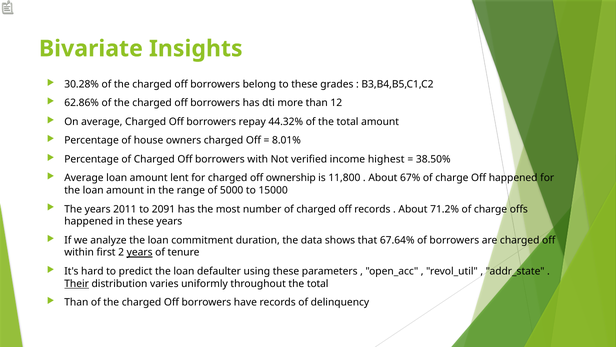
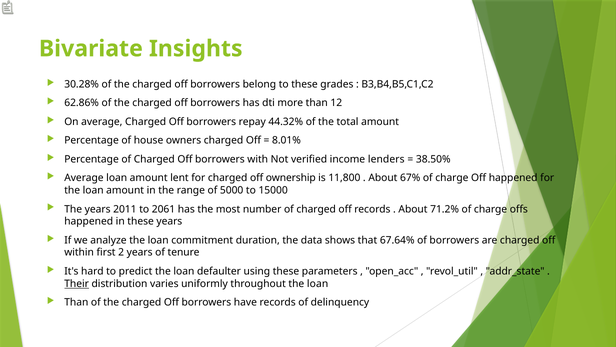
highest: highest -> lenders
2091: 2091 -> 2061
years at (140, 252) underline: present -> none
throughout the total: total -> loan
